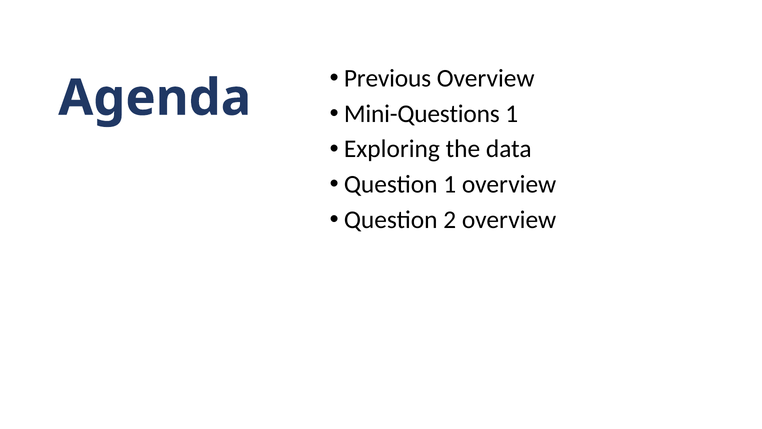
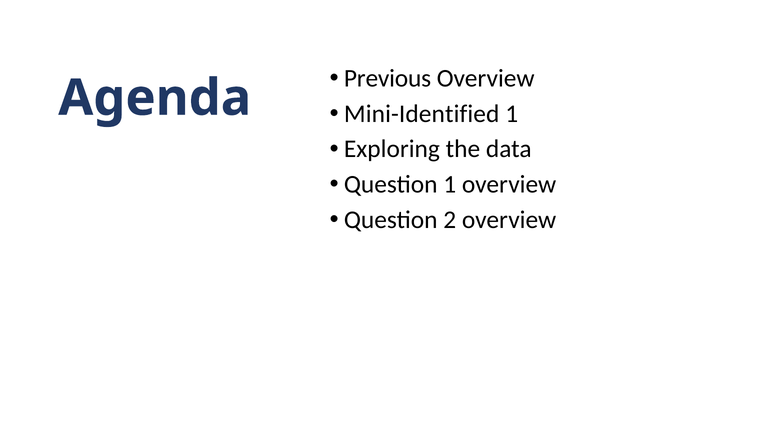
Mini-Questions: Mini-Questions -> Mini-Identified
